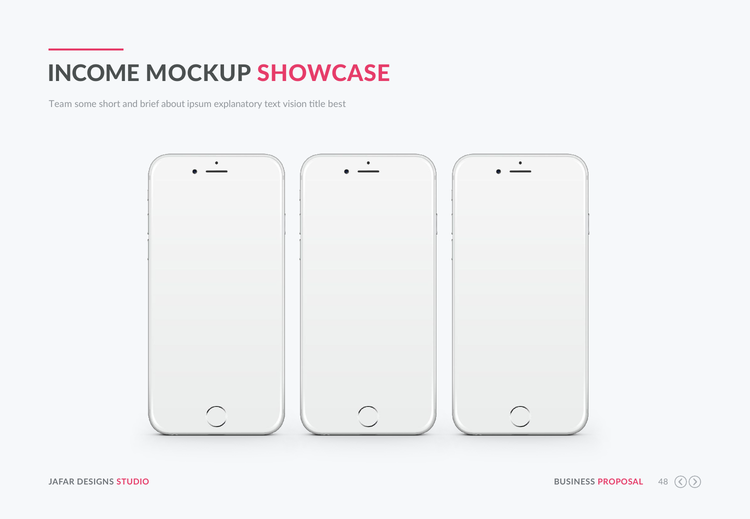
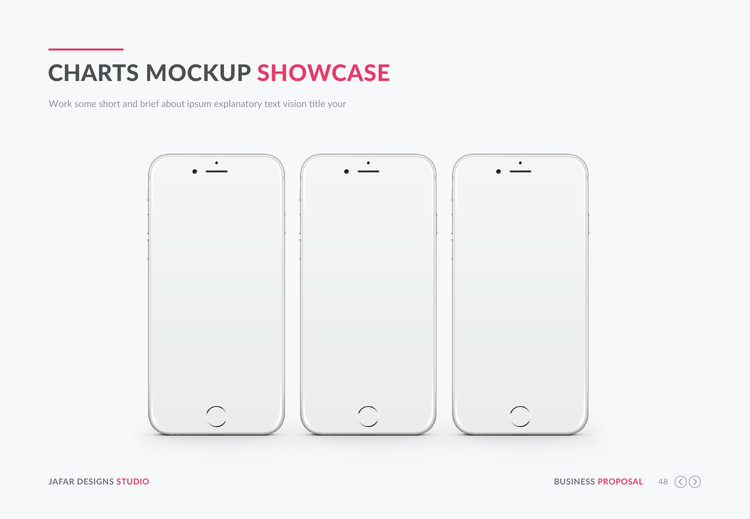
INCOME: INCOME -> CHARTS
Team: Team -> Work
best: best -> your
